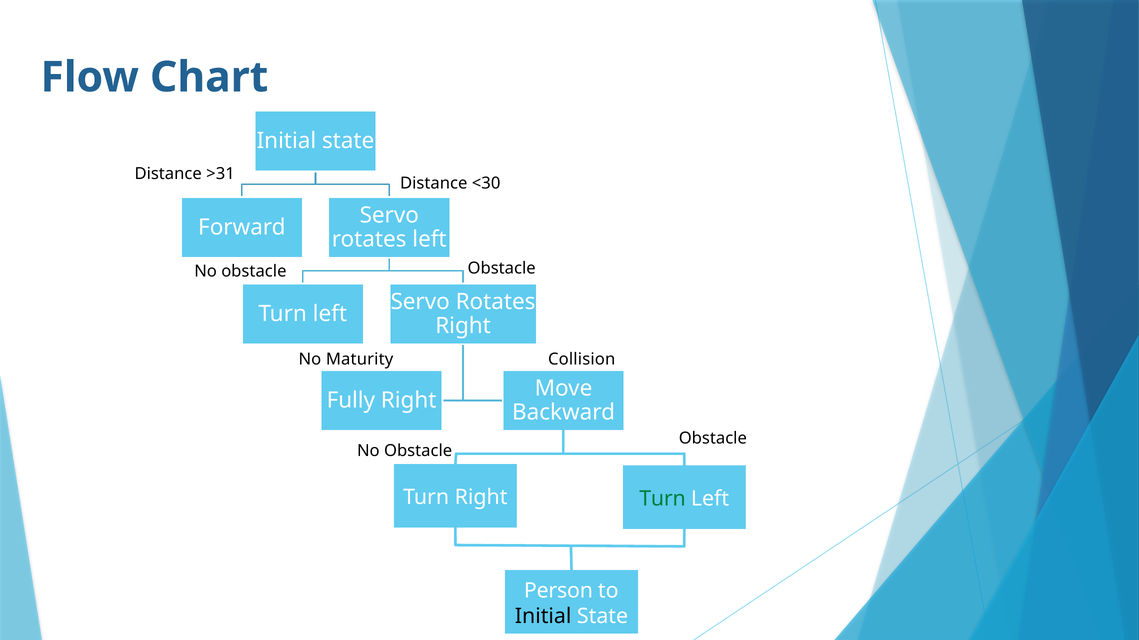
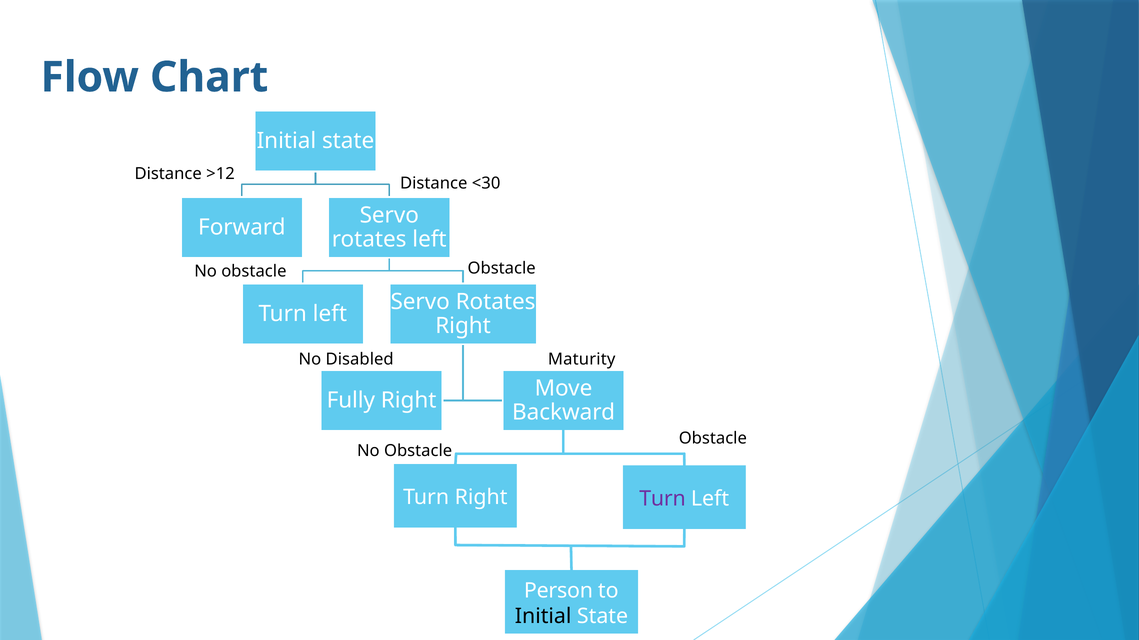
>31: >31 -> >12
Maturity: Maturity -> Disabled
Collision: Collision -> Maturity
Turn at (663, 499) colour: green -> purple
